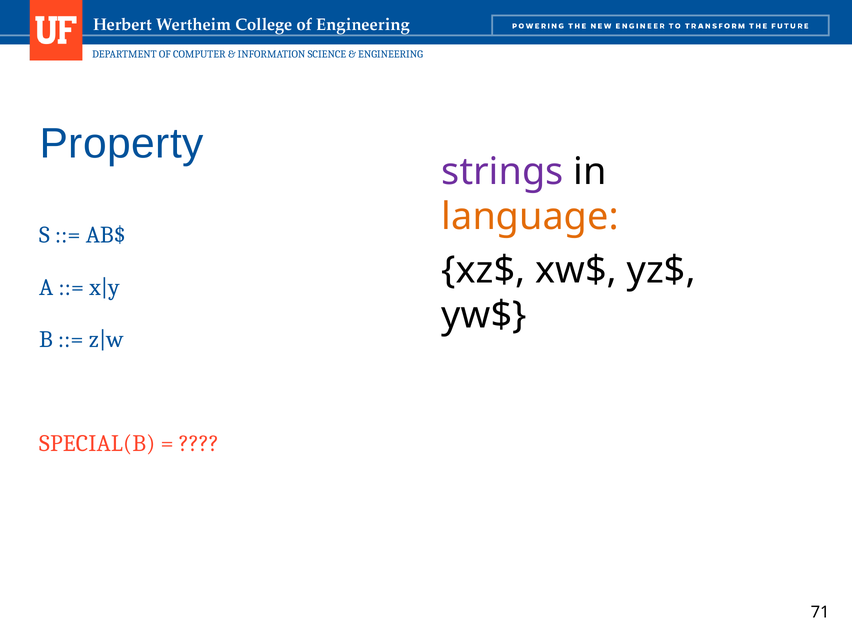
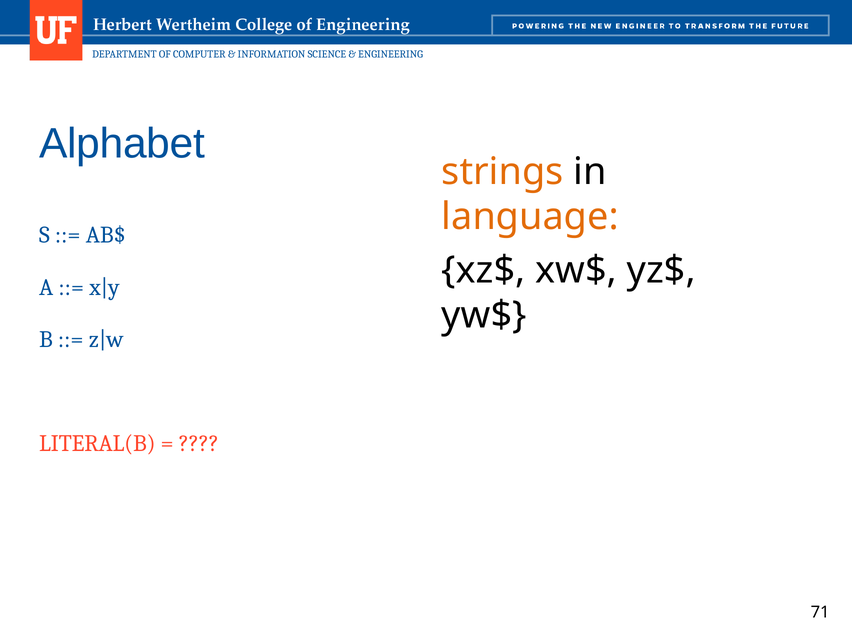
Property: Property -> Alphabet
strings colour: purple -> orange
SPECIAL(B: SPECIAL(B -> LITERAL(B
